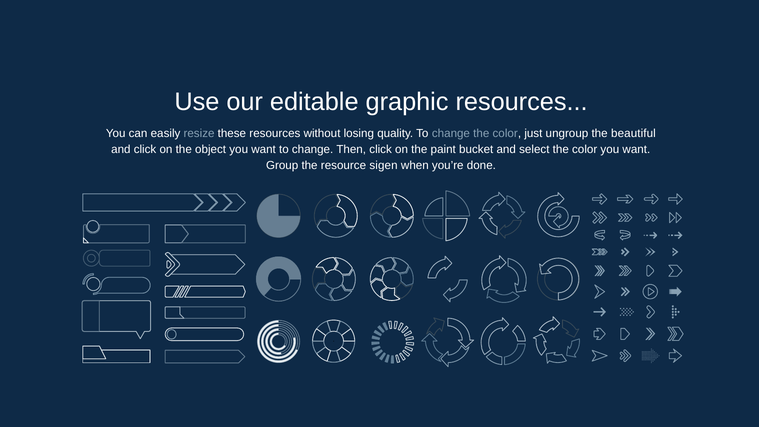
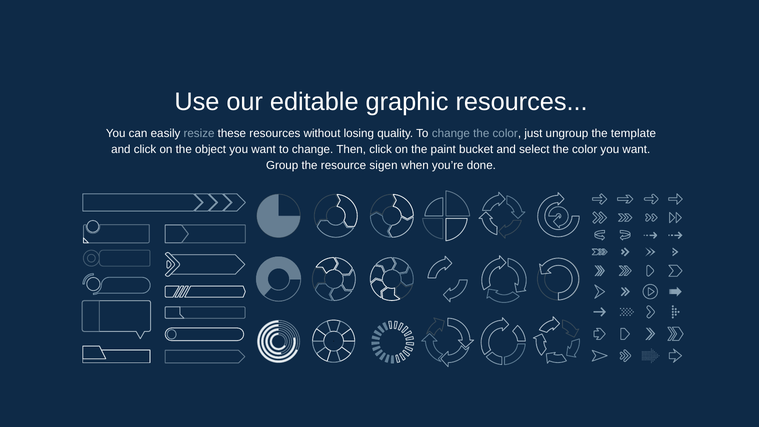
beautiful: beautiful -> template
